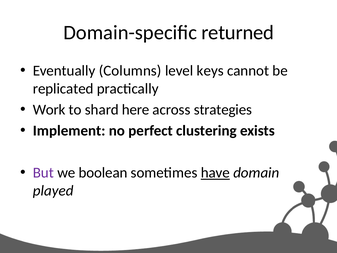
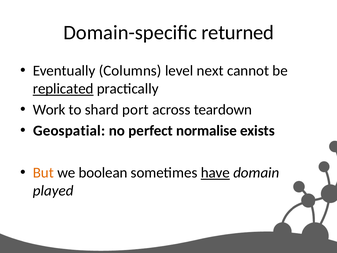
keys: keys -> next
replicated underline: none -> present
here: here -> port
strategies: strategies -> teardown
Implement: Implement -> Geospatial
clustering: clustering -> normalise
But colour: purple -> orange
